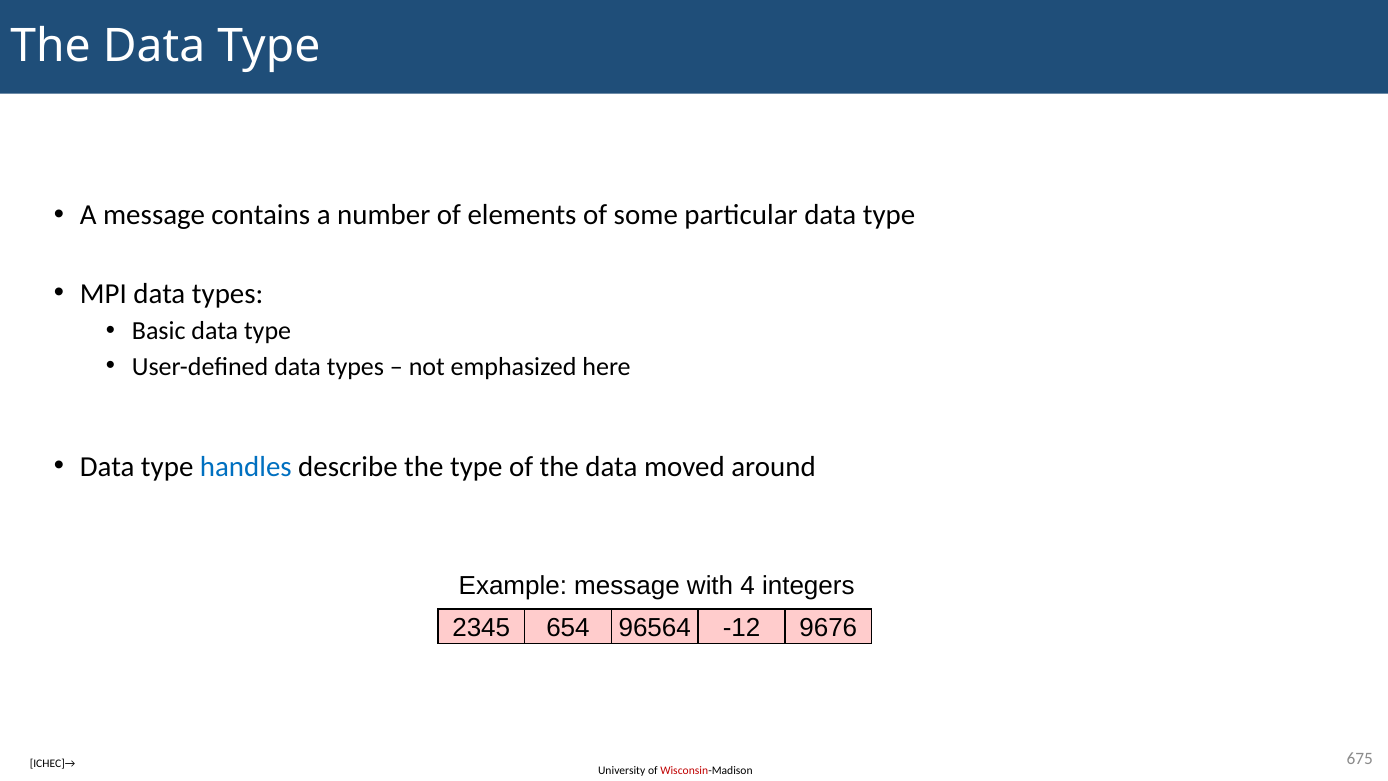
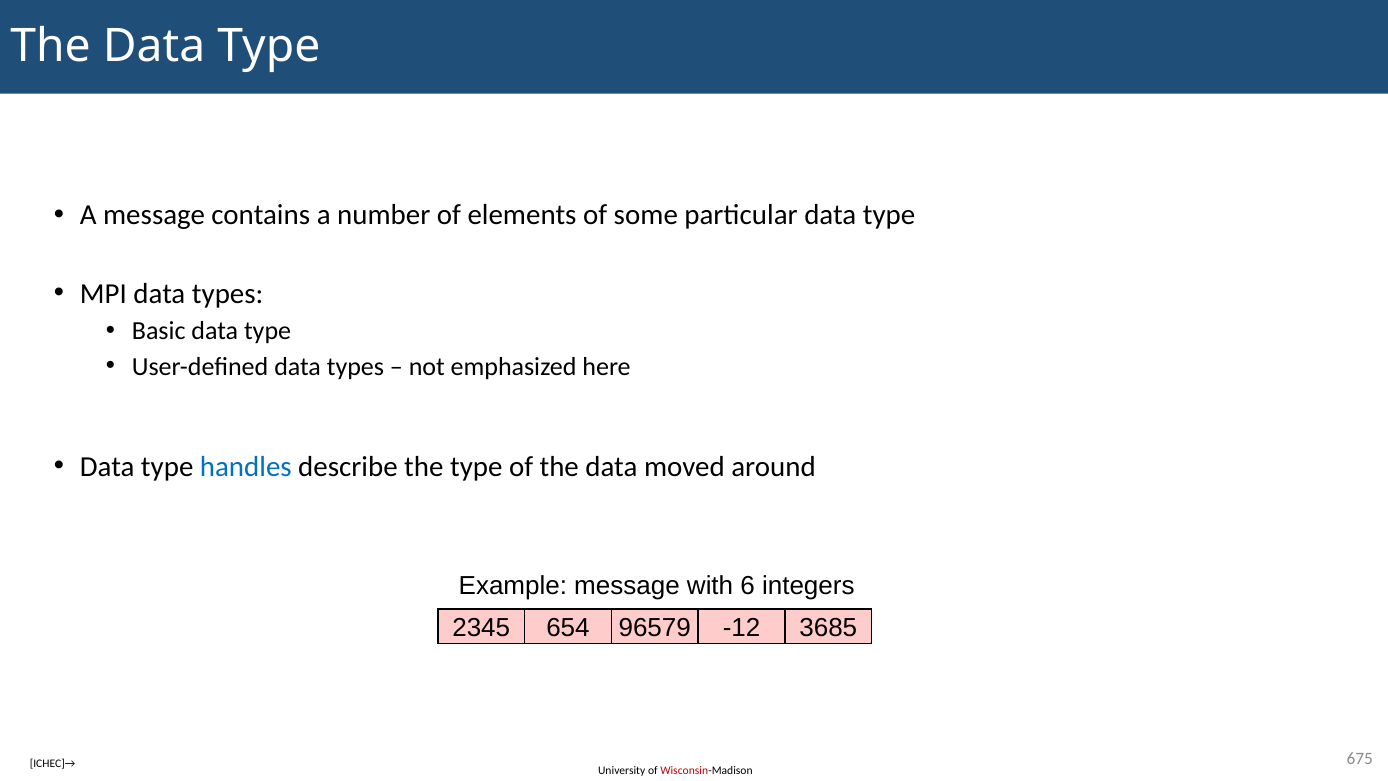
4: 4 -> 6
96564: 96564 -> 96579
9676: 9676 -> 3685
